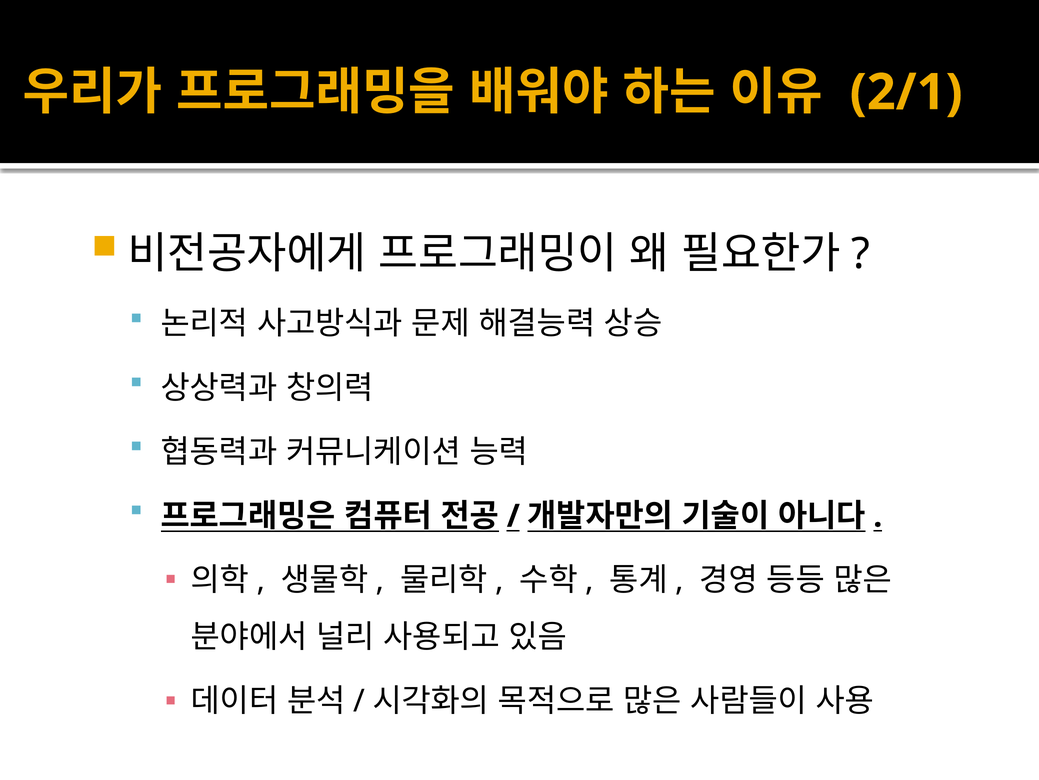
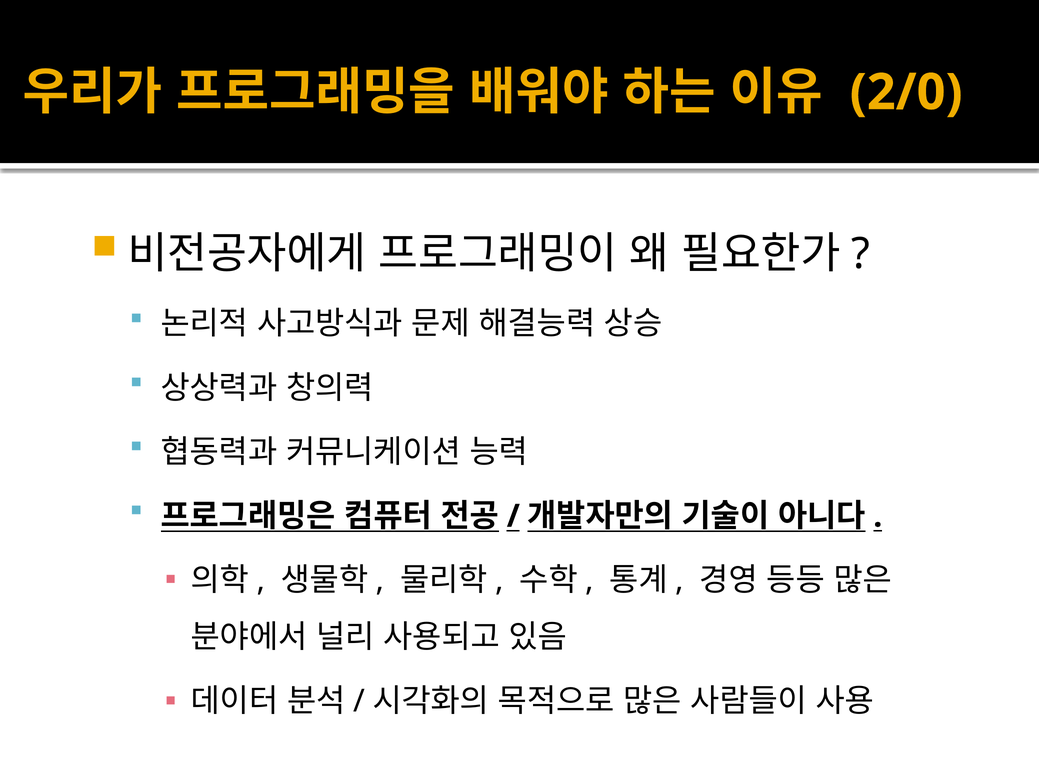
2/1: 2/1 -> 2/0
